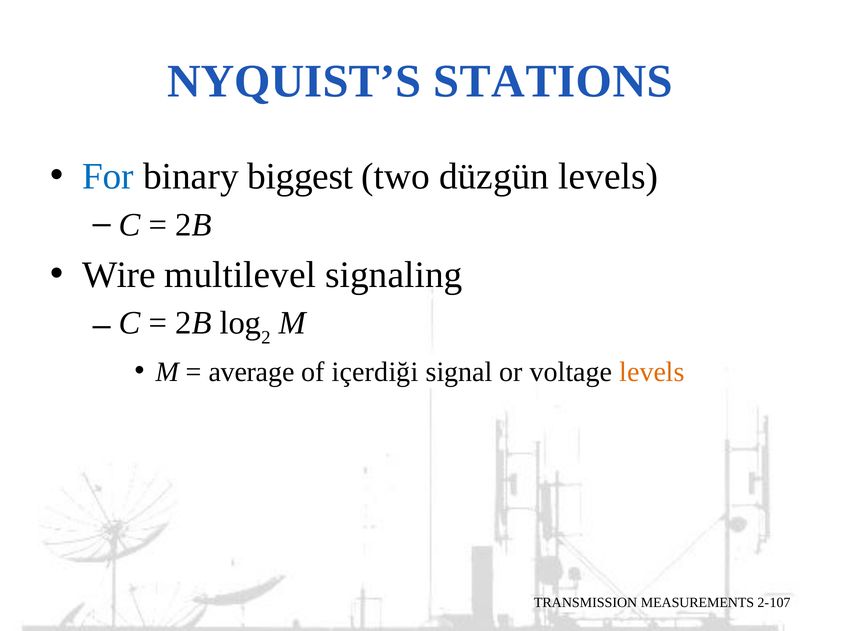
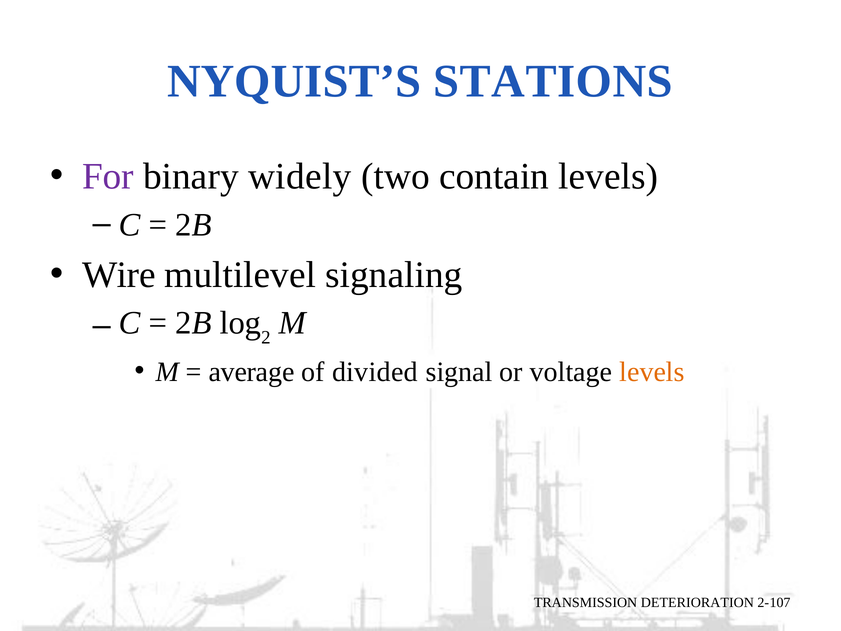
For colour: blue -> purple
biggest: biggest -> widely
düzgün: düzgün -> contain
içerdiği: içerdiği -> divided
MEASUREMENTS: MEASUREMENTS -> DETERIORATION
